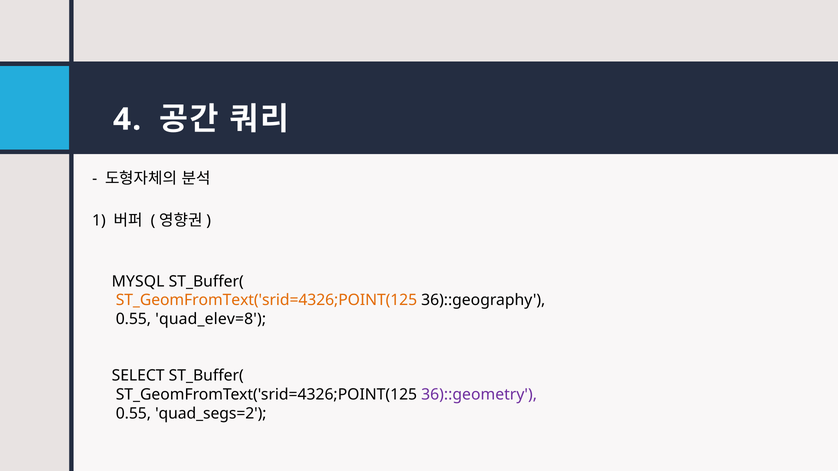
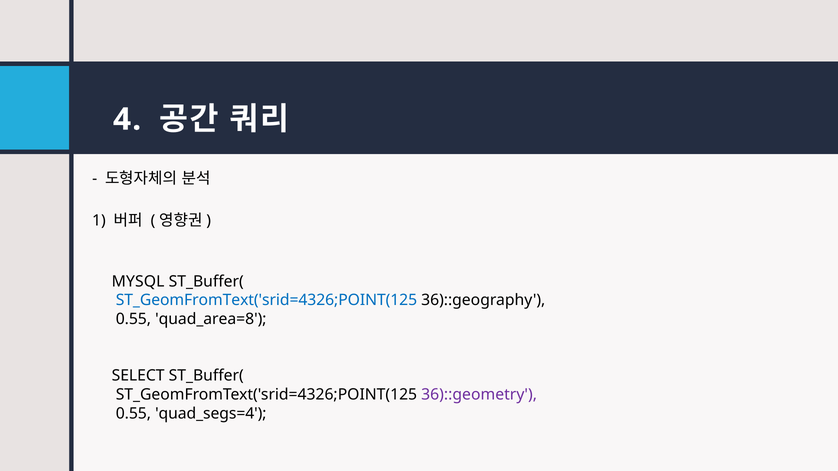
ST_GeomFromText('srid=4326;POINT(125 at (266, 301) colour: orange -> blue
quad_elev=8: quad_elev=8 -> quad_area=8
quad_segs=2: quad_segs=2 -> quad_segs=4
